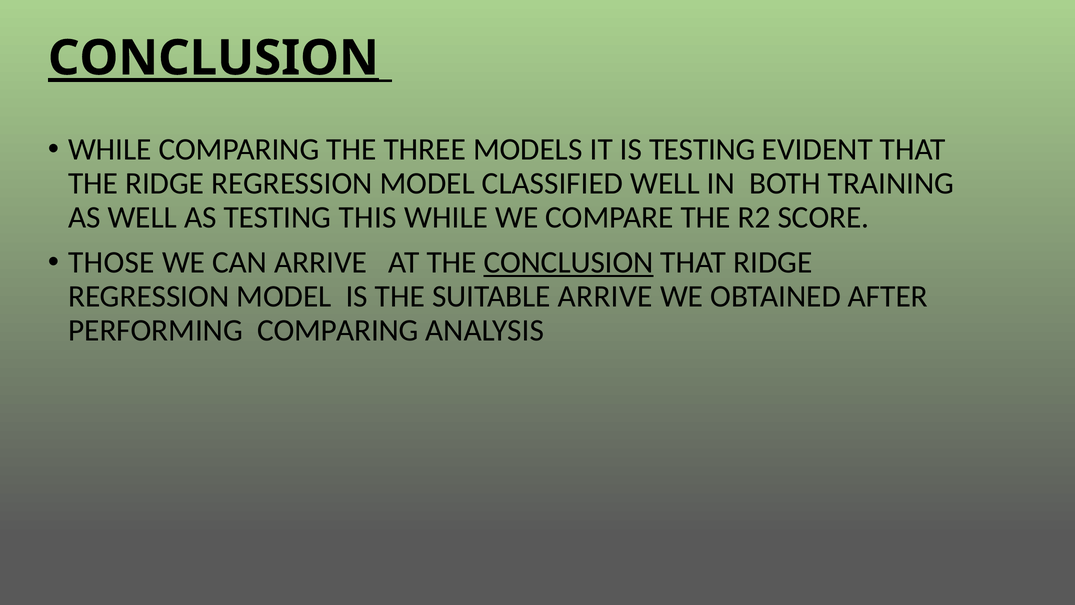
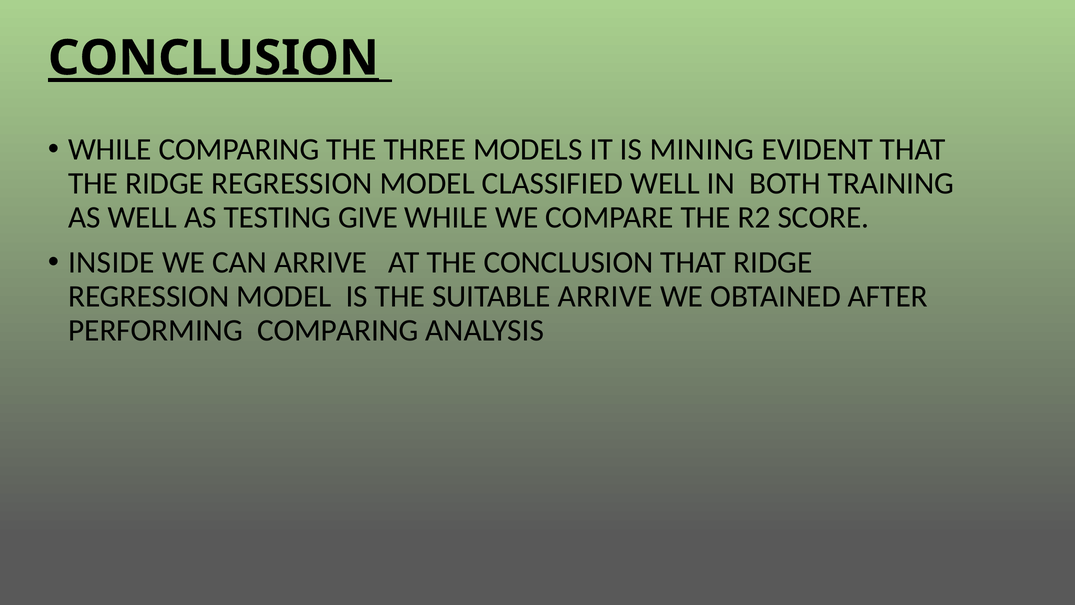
IS TESTING: TESTING -> MINING
THIS: THIS -> GIVE
THOSE: THOSE -> INSIDE
CONCLUSION at (569, 262) underline: present -> none
